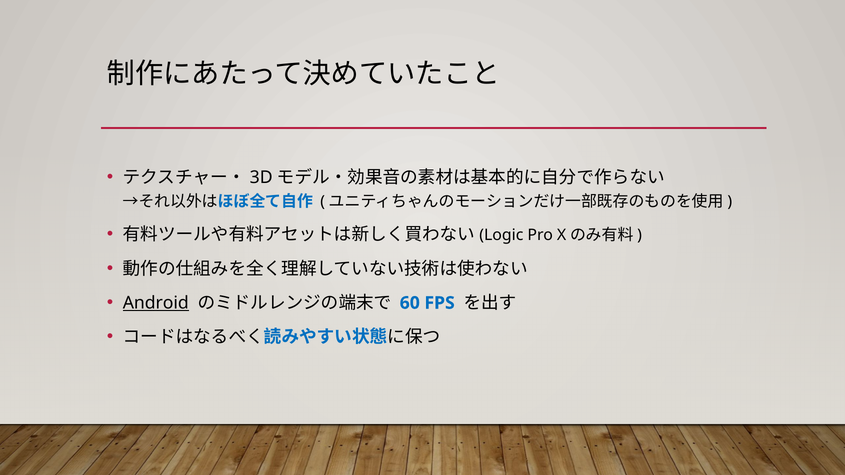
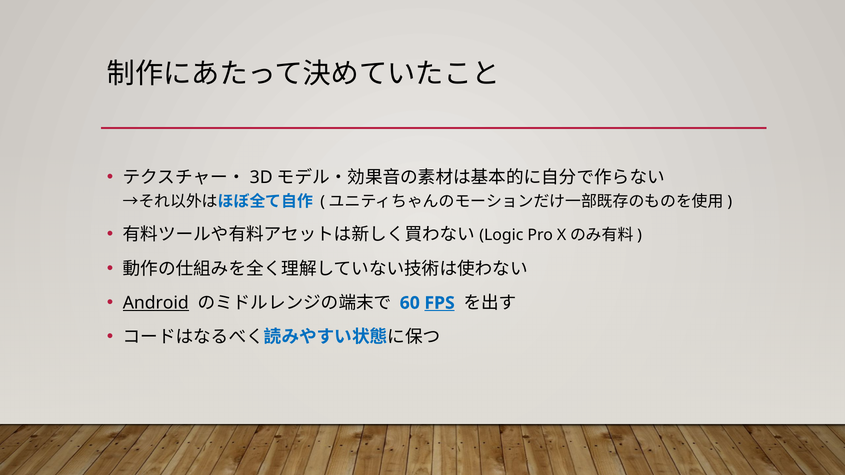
FPS underline: none -> present
